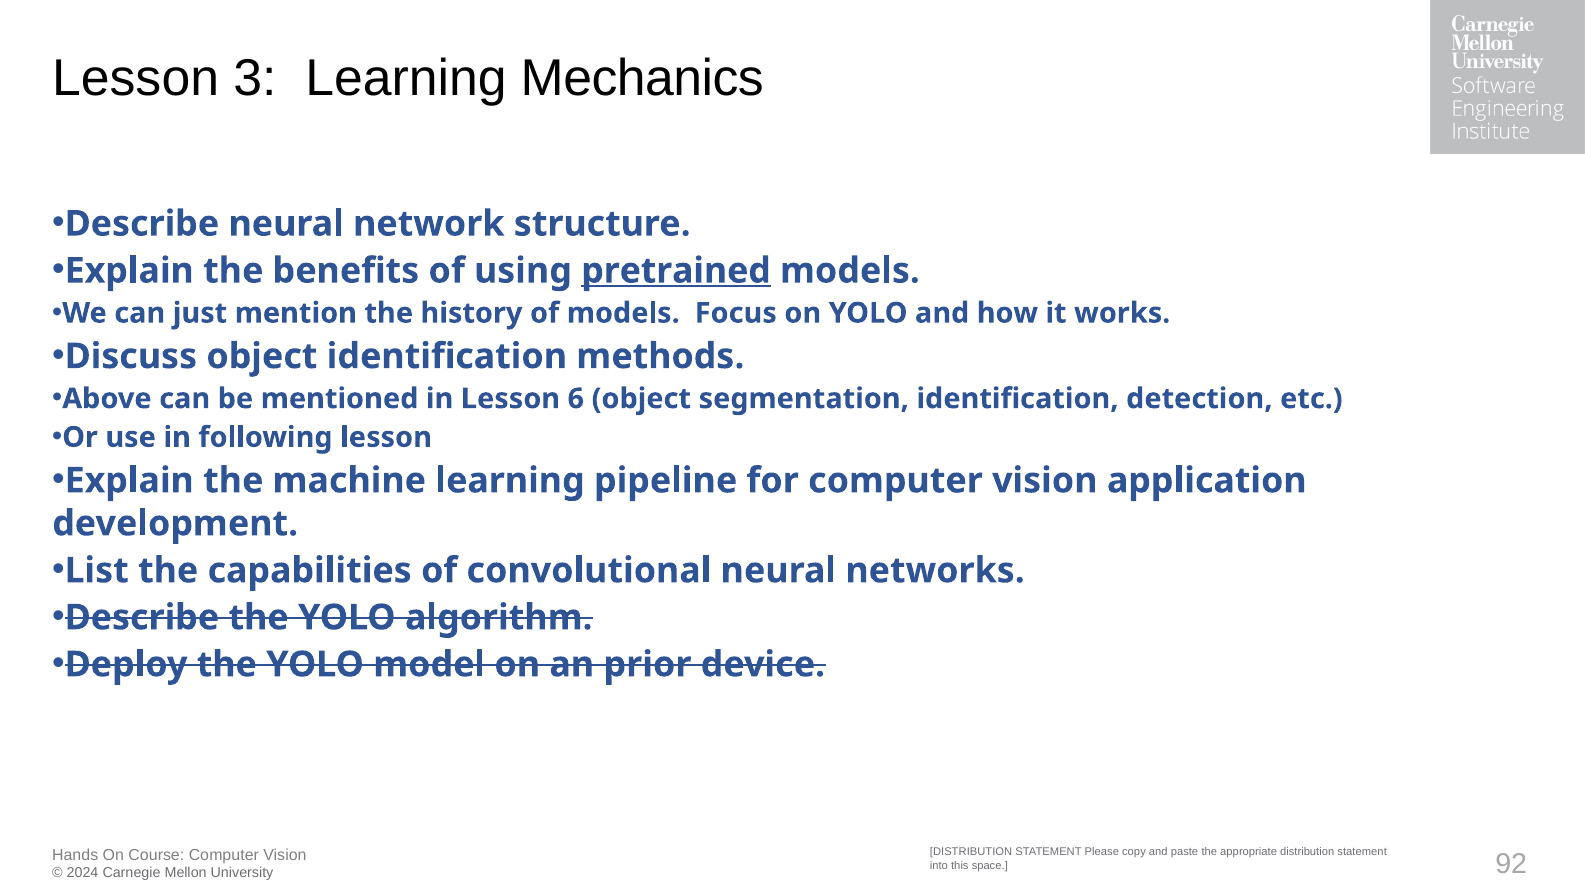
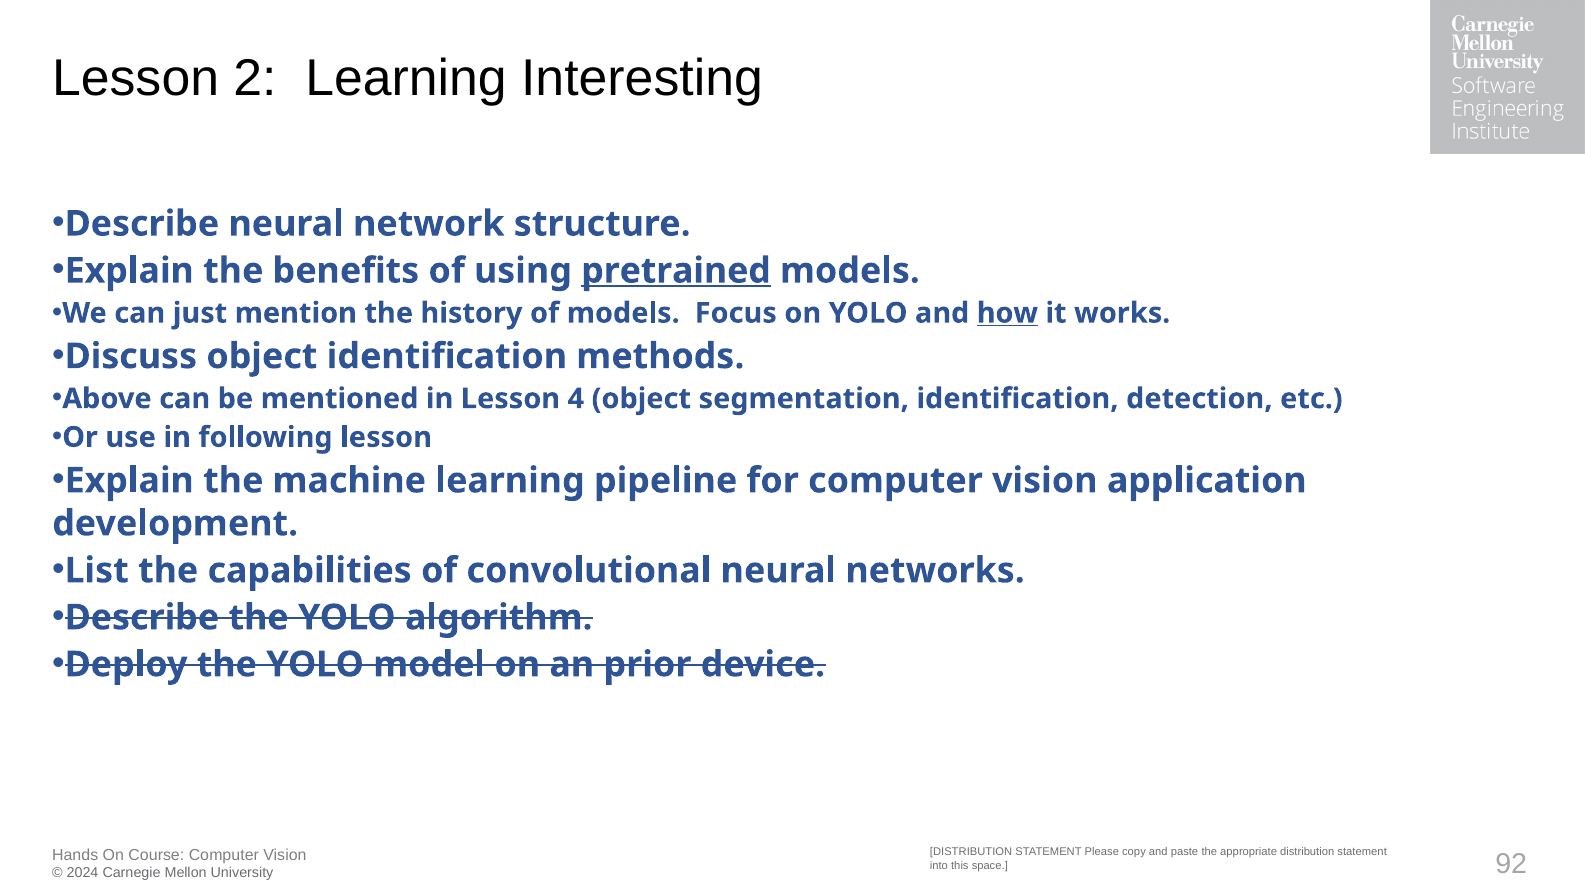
3: 3 -> 2
Mechanics: Mechanics -> Interesting
how underline: none -> present
6: 6 -> 4
